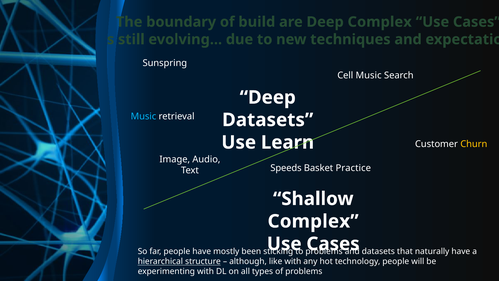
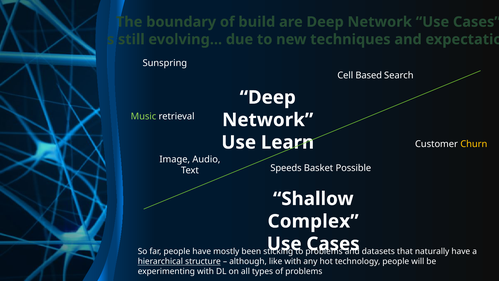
are Deep Complex: Complex -> Network
Cell Music: Music -> Based
Music at (143, 116) colour: light blue -> light green
Datasets at (268, 120): Datasets -> Network
Practice: Practice -> Possible
